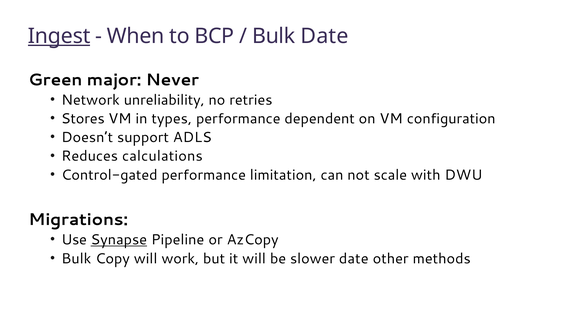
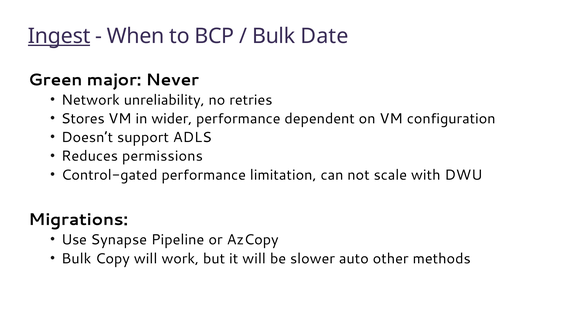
types: types -> wider
calculations: calculations -> permissions
Synapse underline: present -> none
slower date: date -> auto
